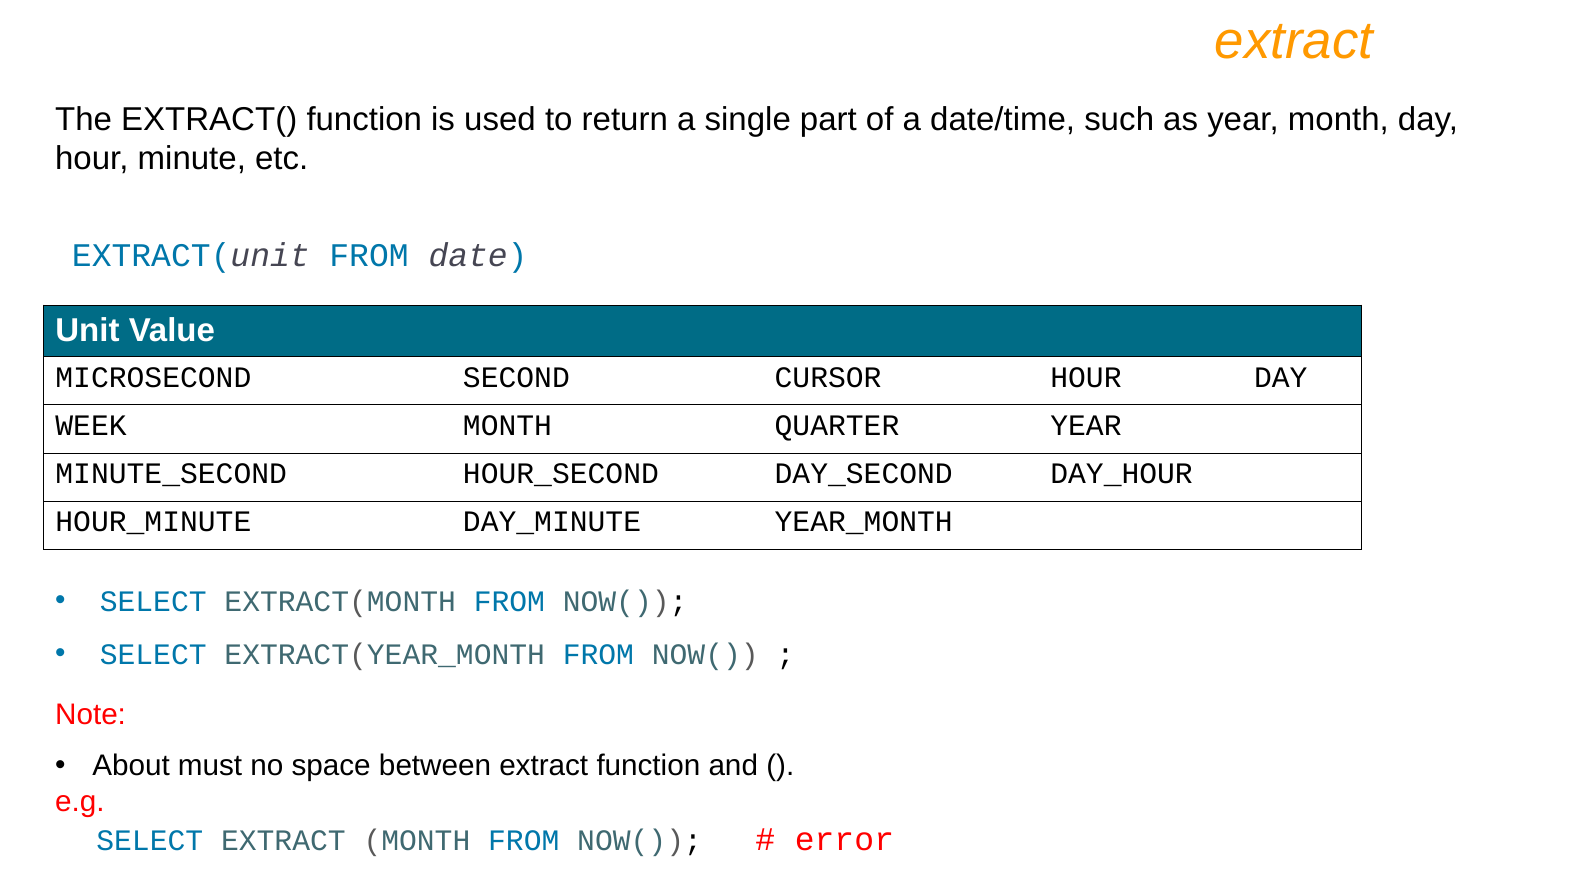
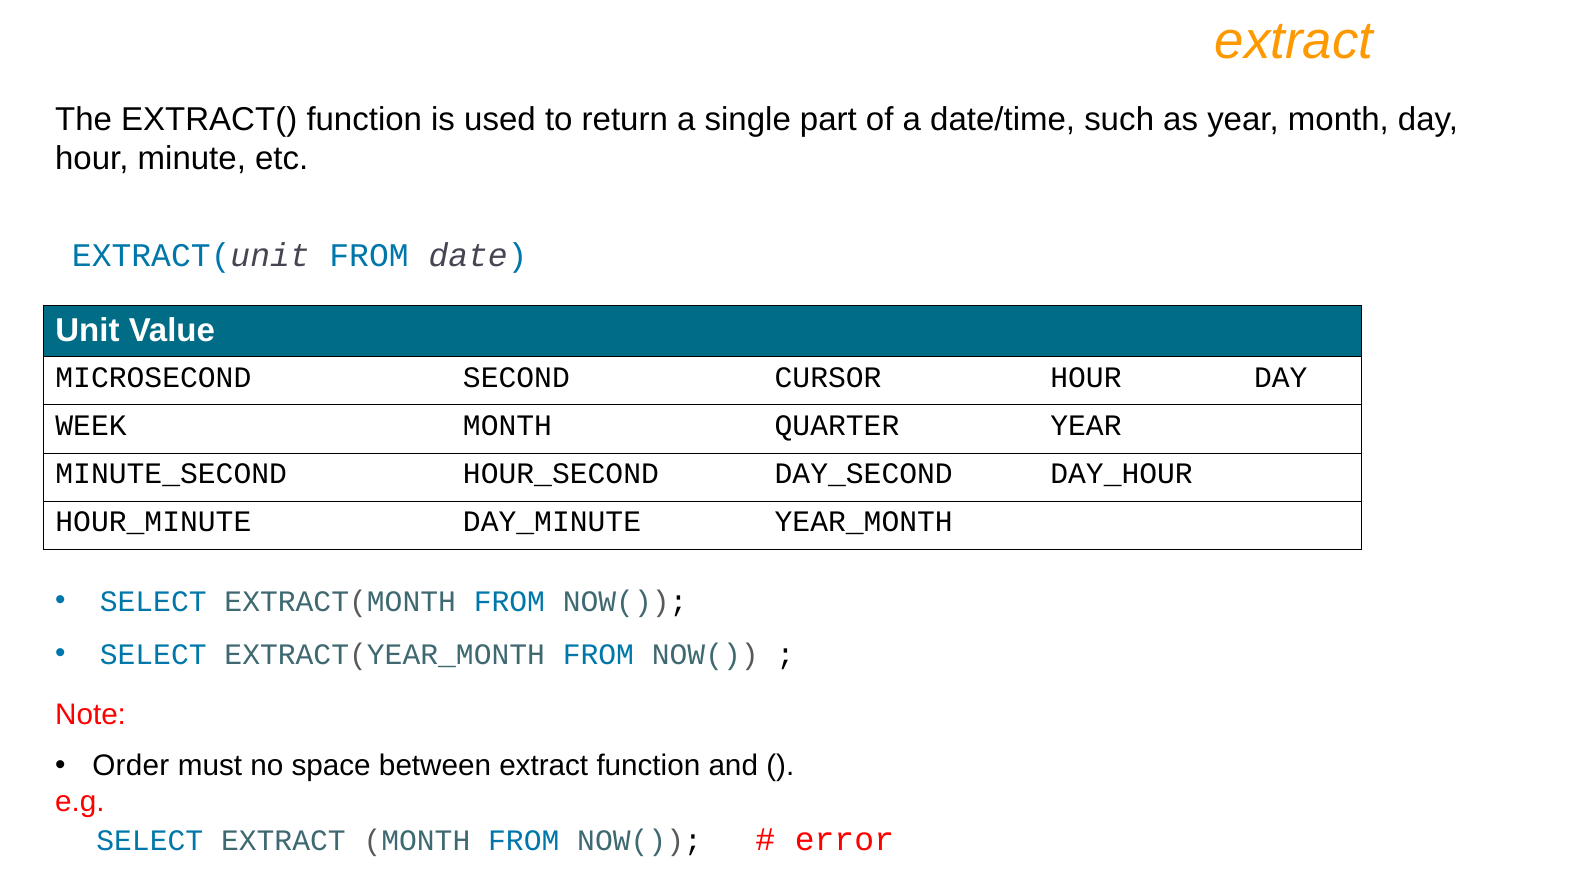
About: About -> Order
